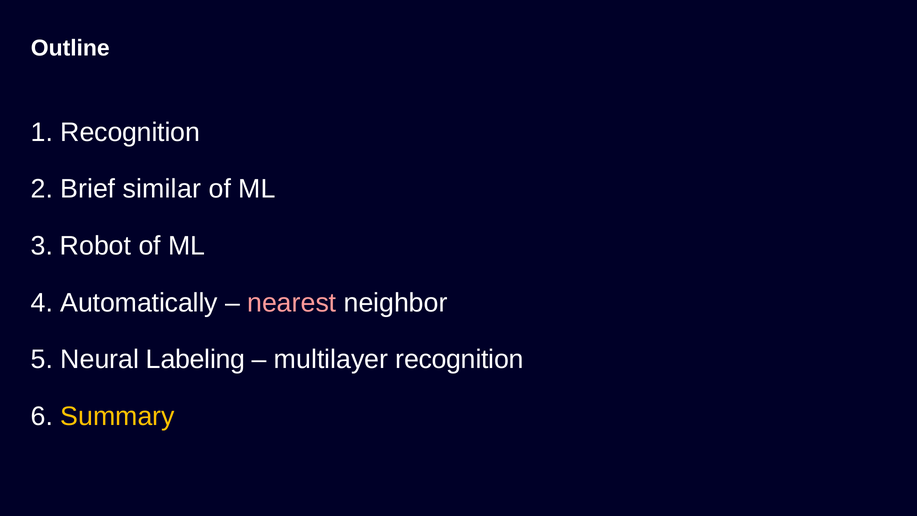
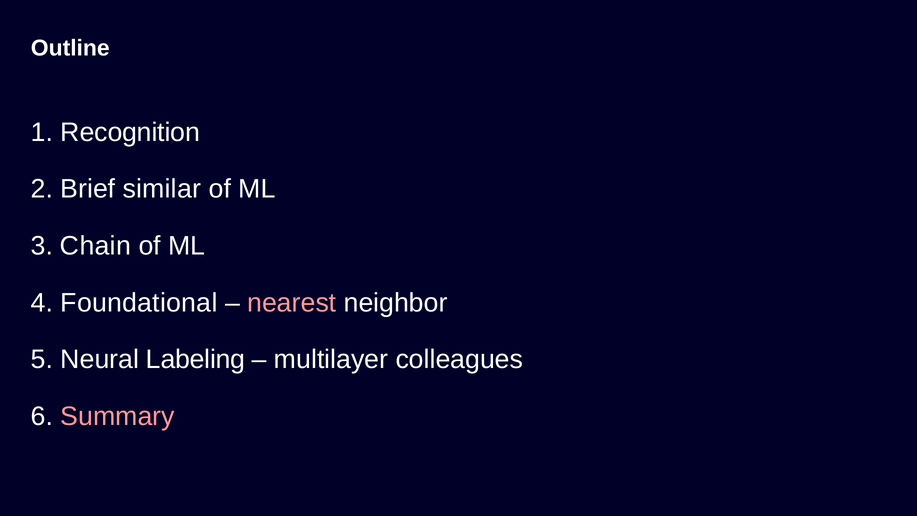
Robot: Robot -> Chain
Automatically: Automatically -> Foundational
multilayer recognition: recognition -> colleagues
Summary colour: yellow -> pink
